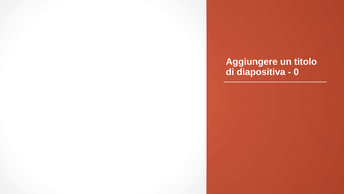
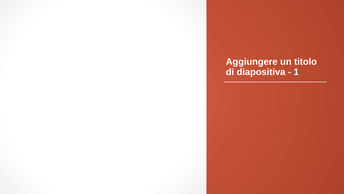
0: 0 -> 1
